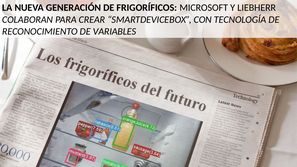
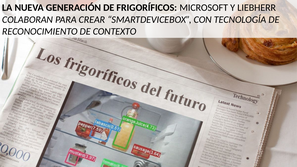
VARIABLES: VARIABLES -> CONTEXTO
